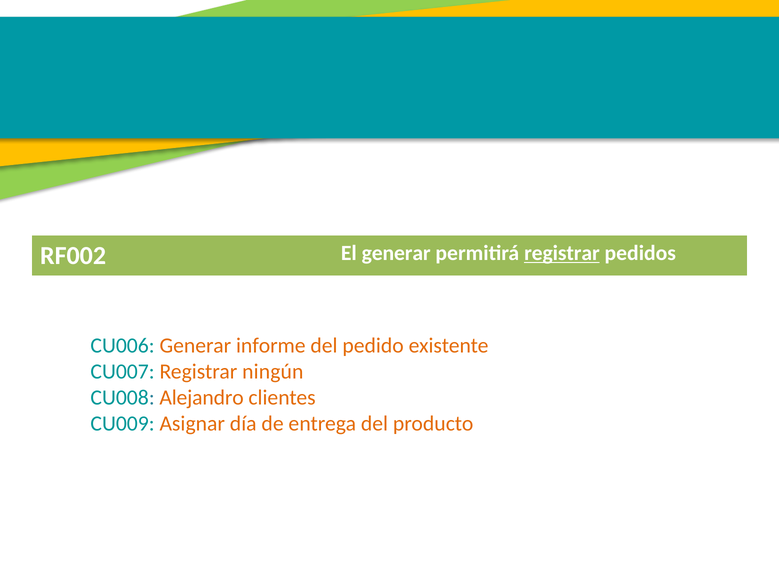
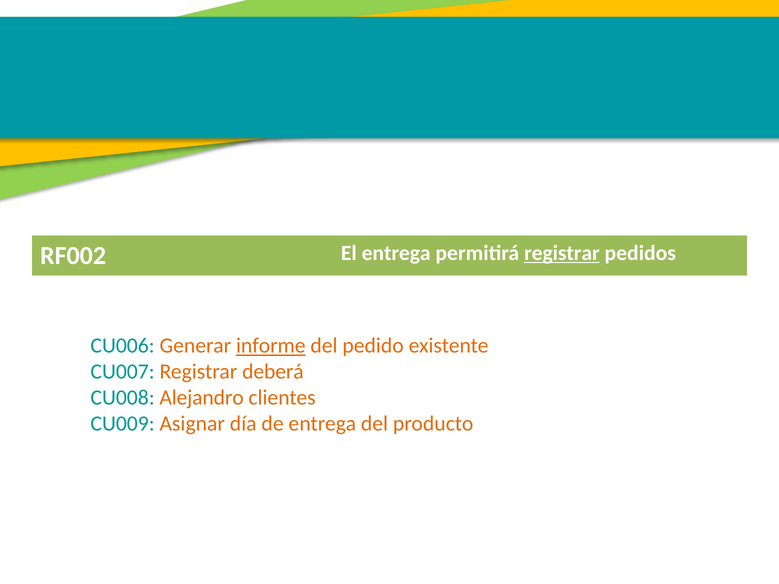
El generar: generar -> entrega
informe underline: none -> present
ningún: ningún -> deberá
